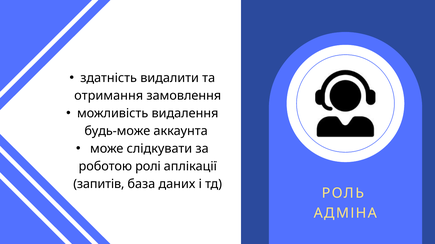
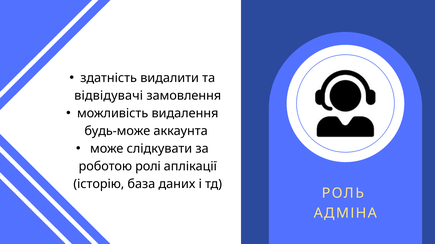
отримання: отримання -> відвідувачі
запитів: запитів -> історію
